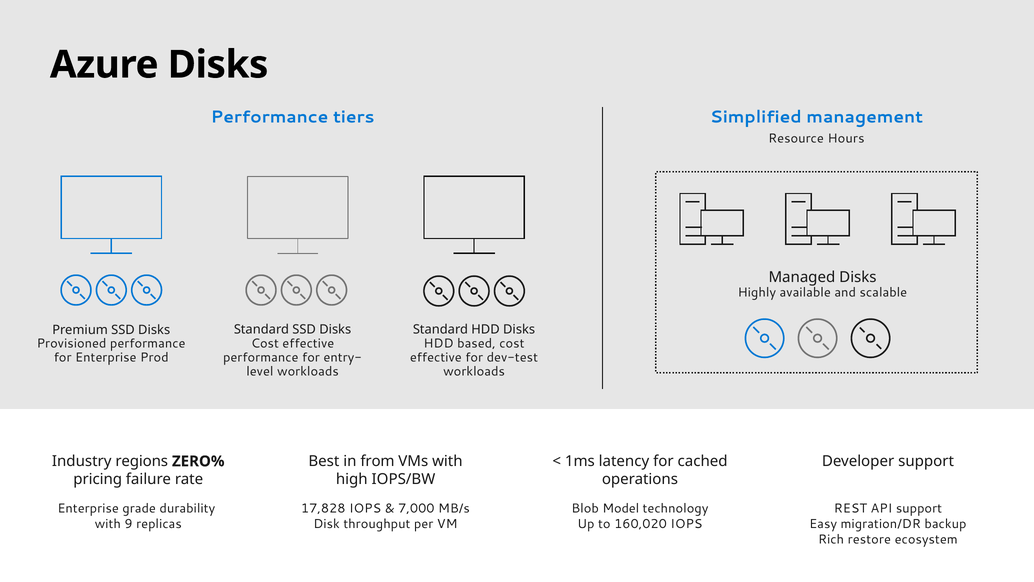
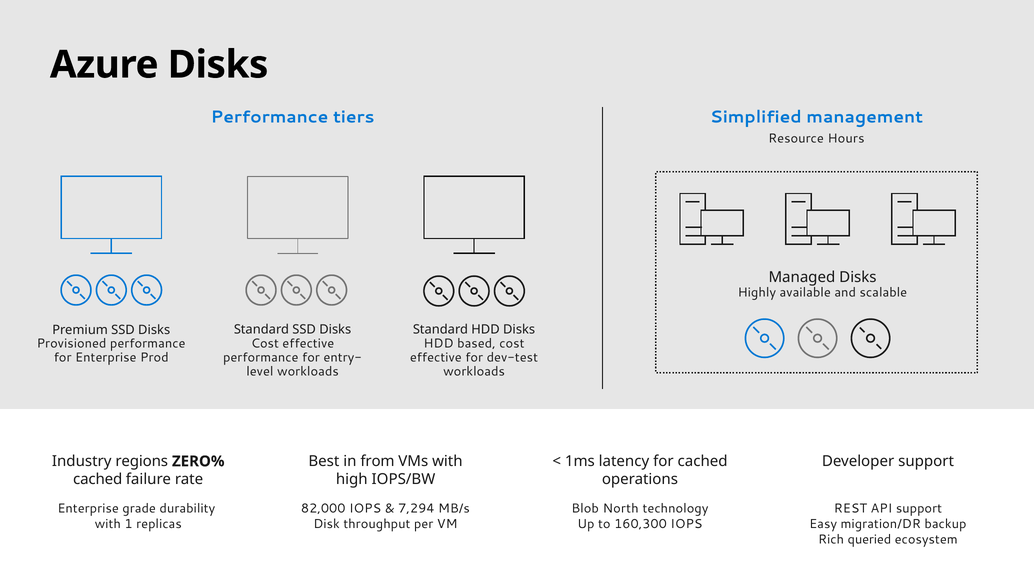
pricing at (98, 479): pricing -> cached
17,828: 17,828 -> 82,000
7,000: 7,000 -> 7,294
Model: Model -> North
9: 9 -> 1
160,020: 160,020 -> 160,300
restore: restore -> queried
